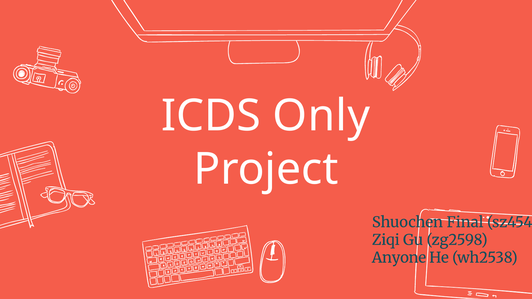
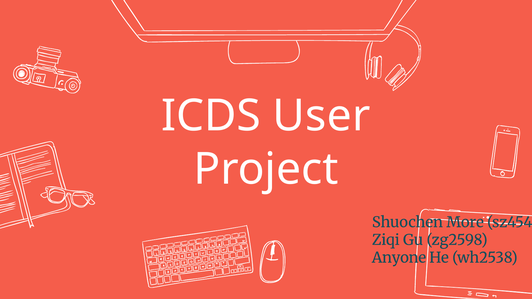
Only: Only -> User
Final: Final -> More
